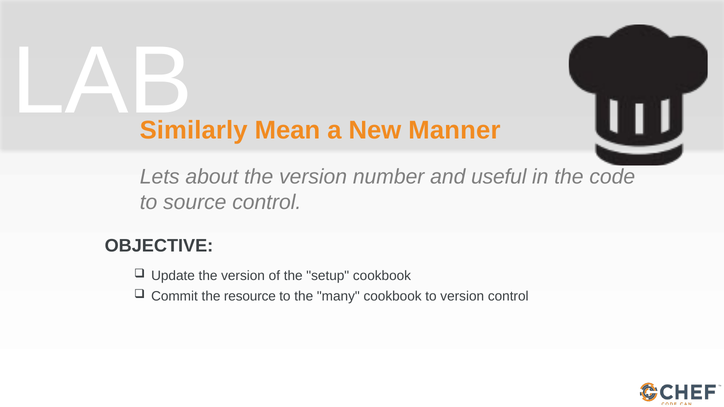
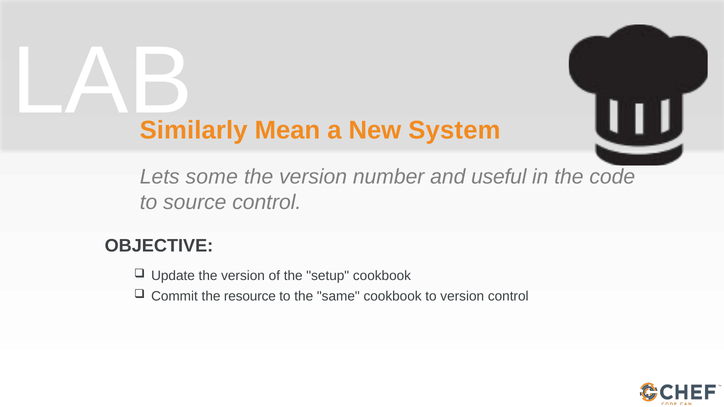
Manner: Manner -> System
about: about -> some
many: many -> same
